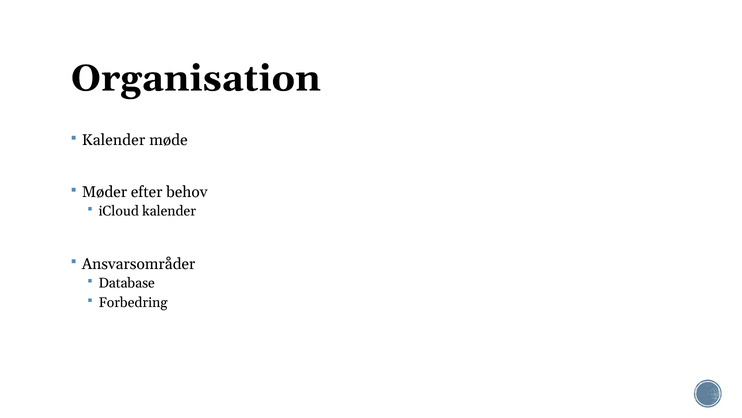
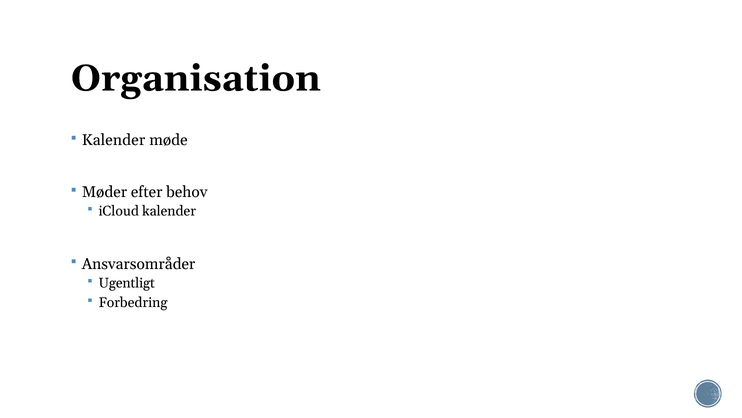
Database: Database -> Ugentligt
